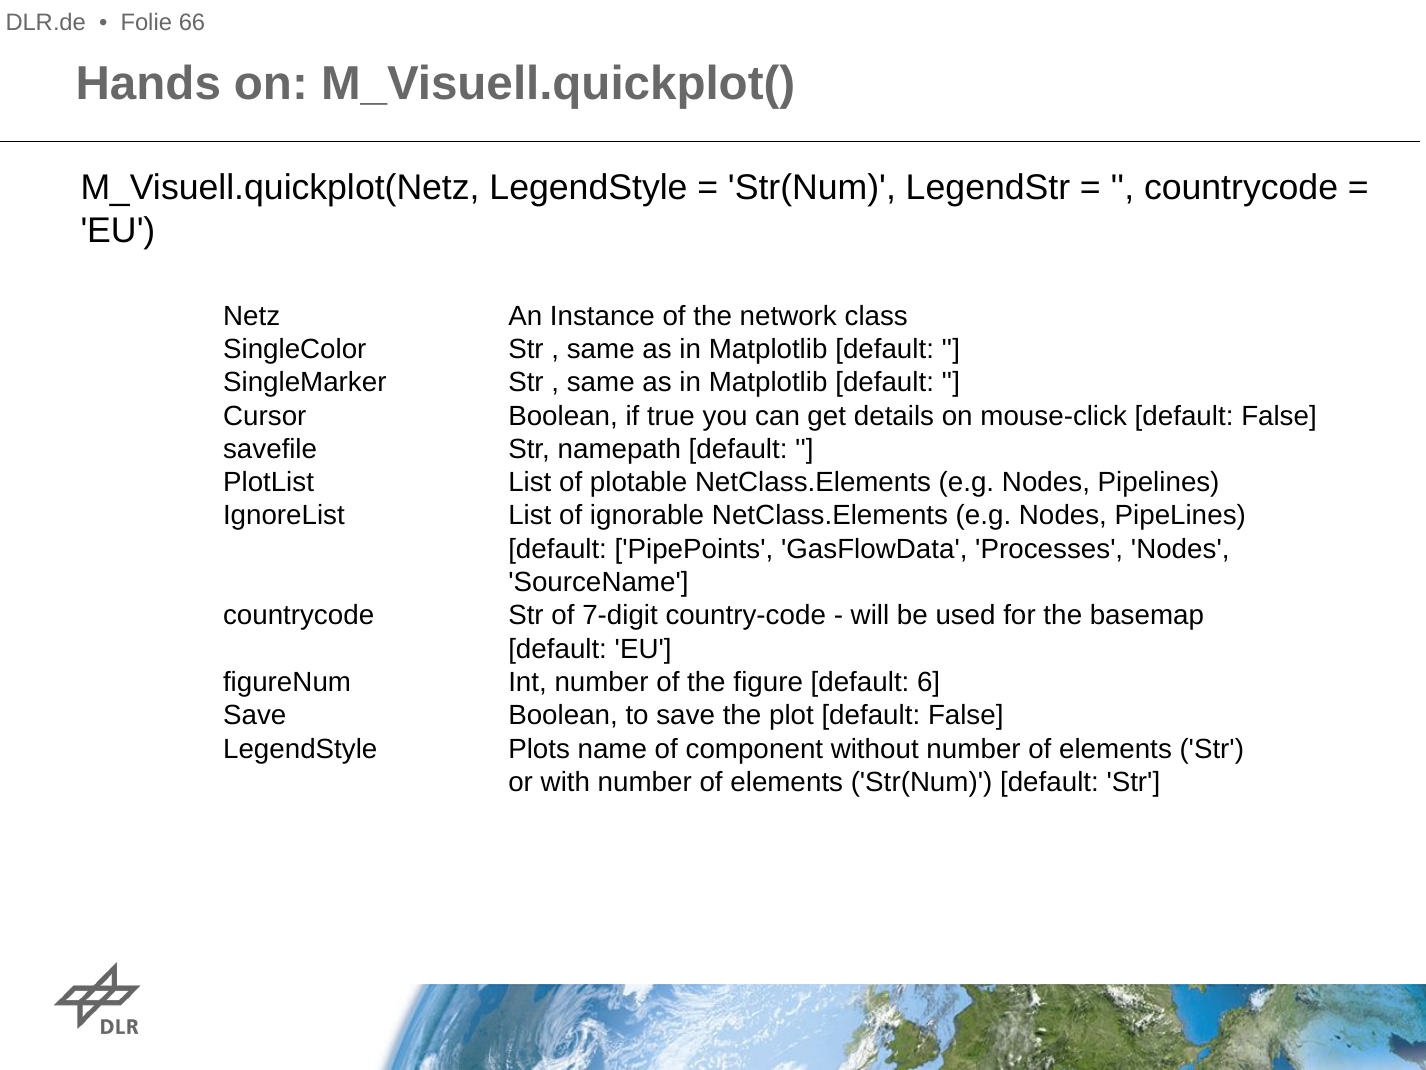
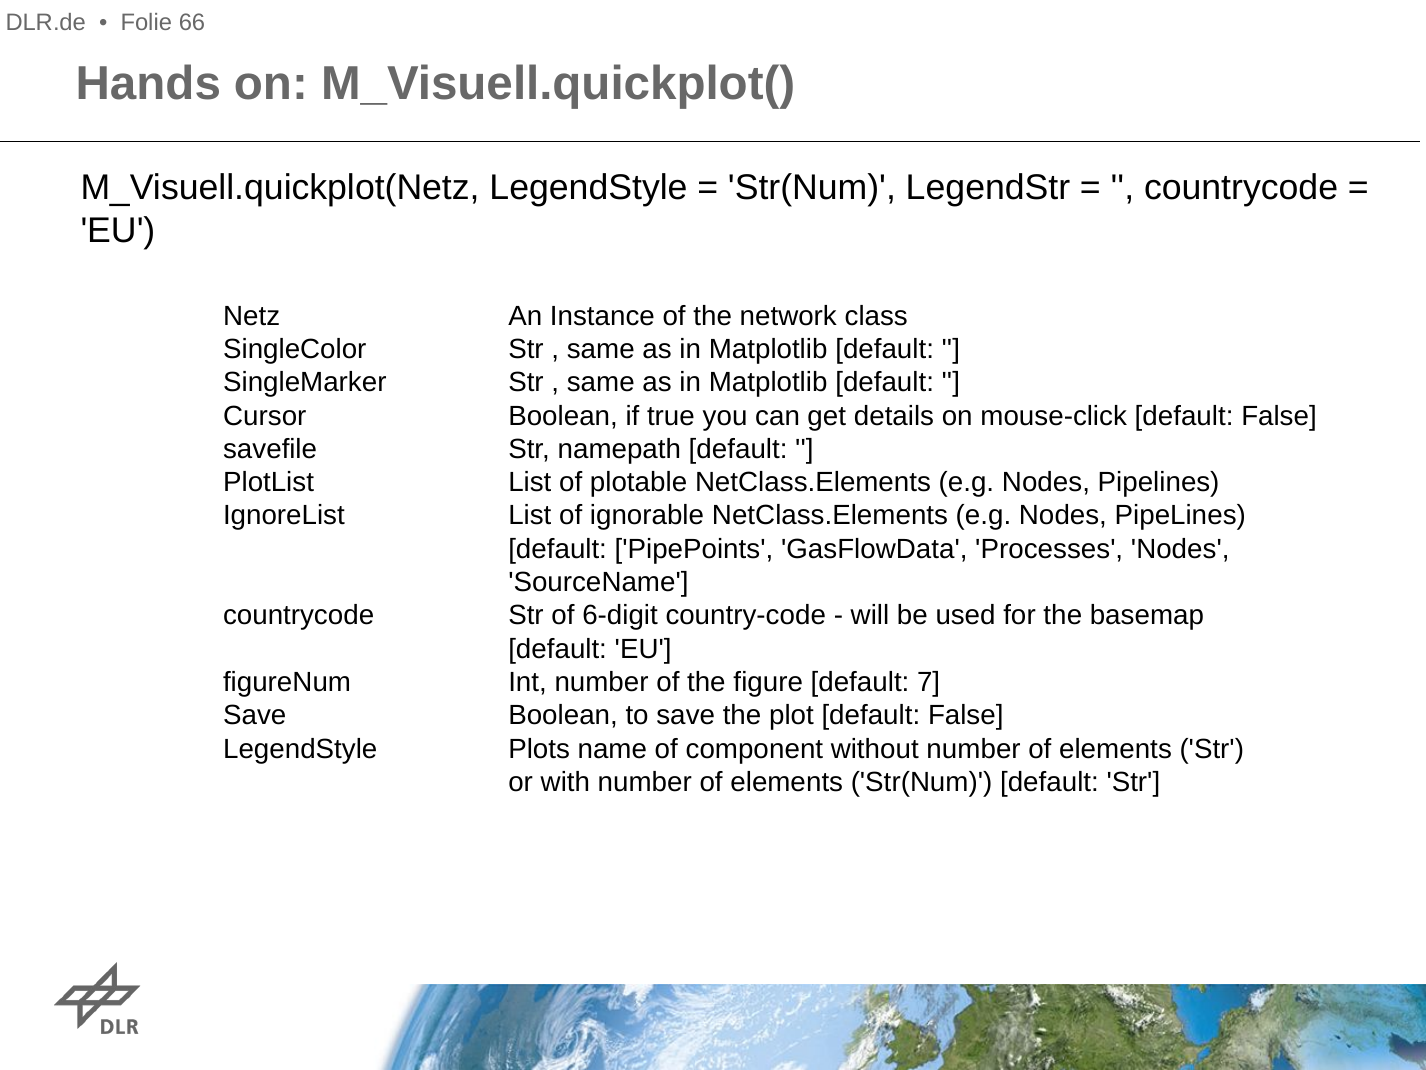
7-digit: 7-digit -> 6-digit
6: 6 -> 7
